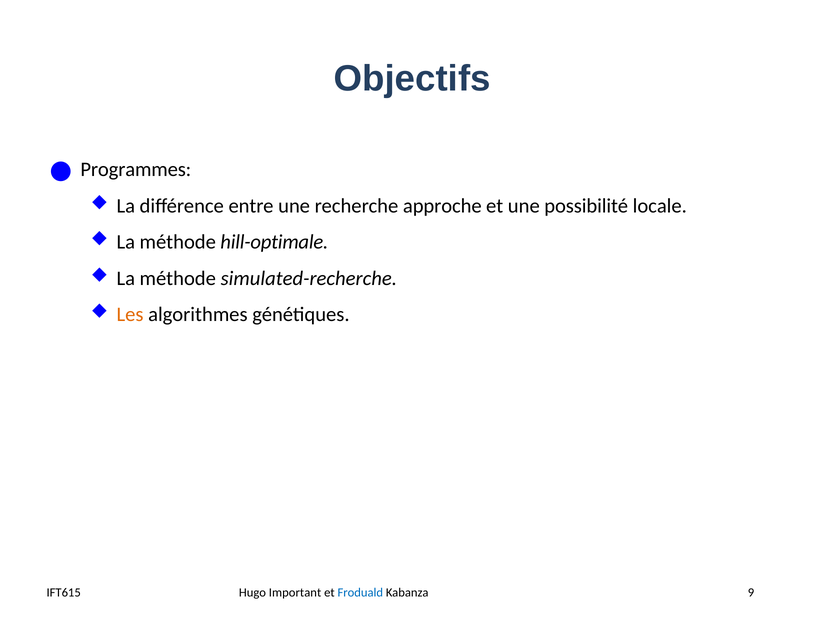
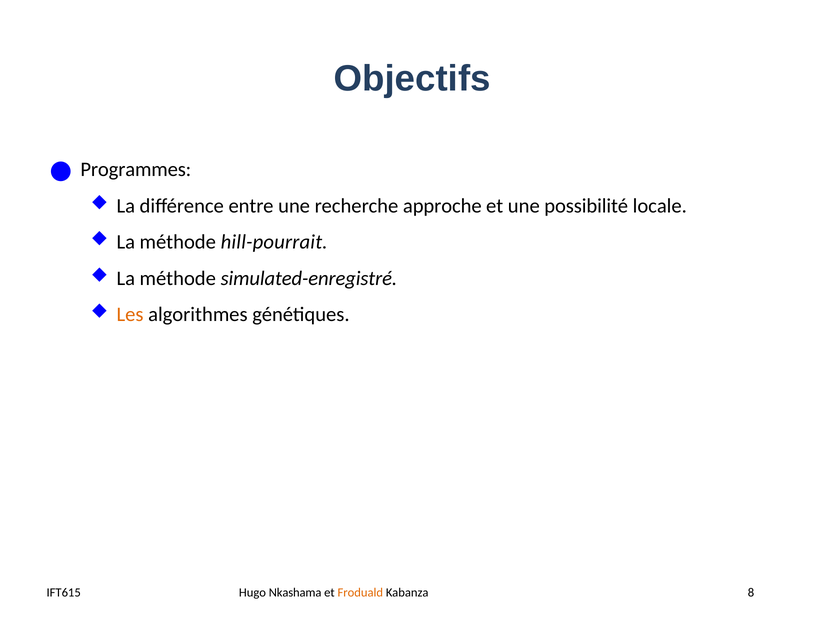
hill-optimale: hill-optimale -> hill-pourrait
simulated-recherche: simulated-recherche -> simulated-enregistré
Important: Important -> Nkashama
Froduald colour: blue -> orange
9: 9 -> 8
